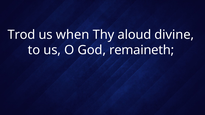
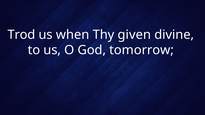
aloud: aloud -> given
remaineth: remaineth -> tomorrow
